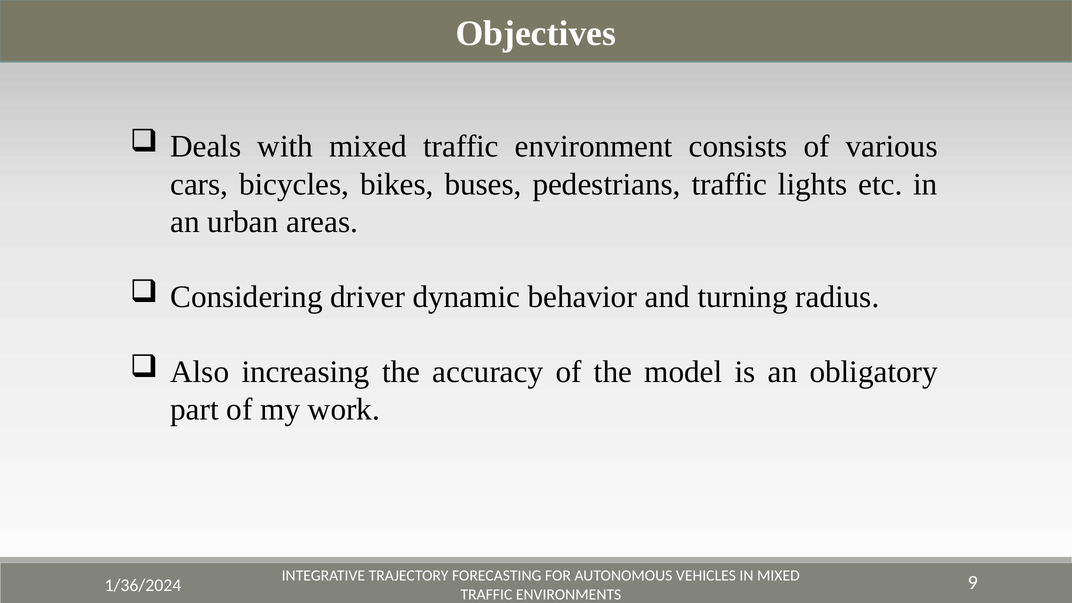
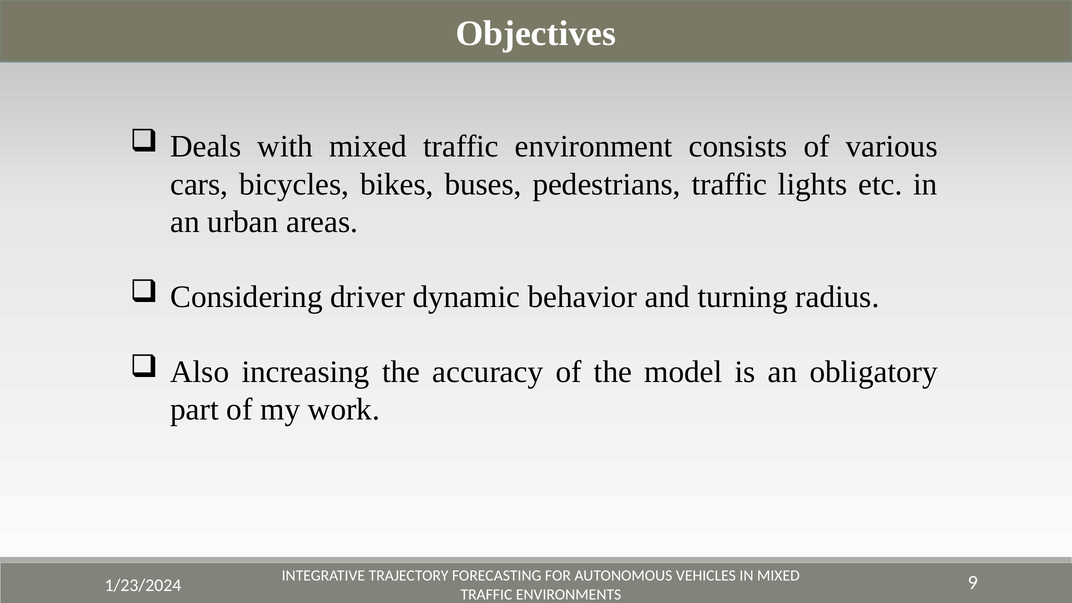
1/36/2024: 1/36/2024 -> 1/23/2024
